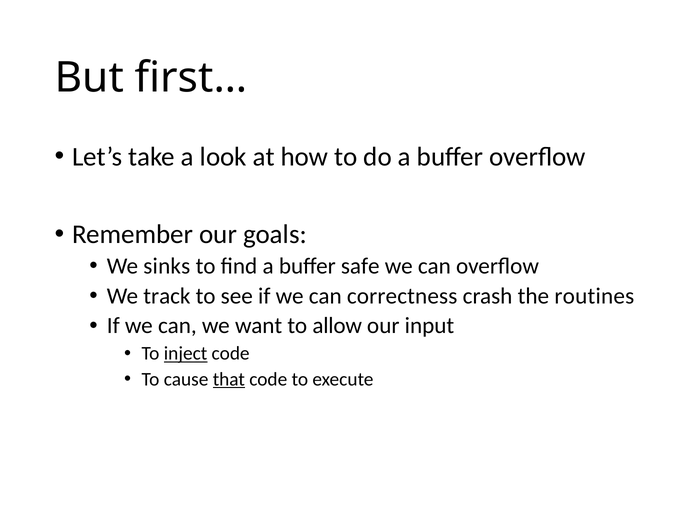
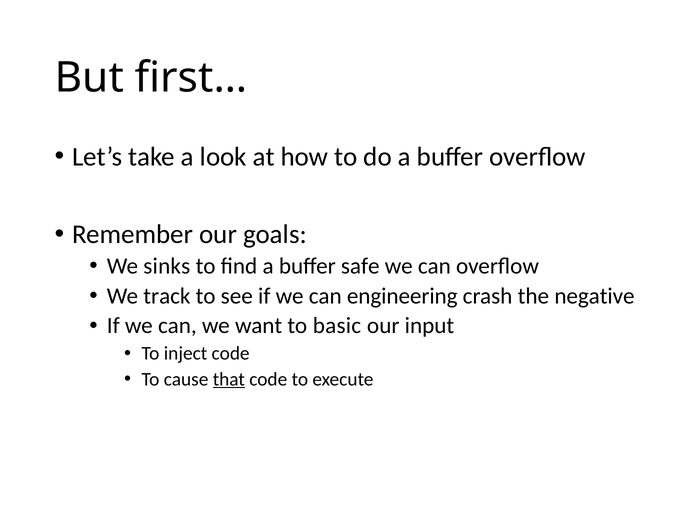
correctness: correctness -> engineering
routines: routines -> negative
allow: allow -> basic
inject underline: present -> none
